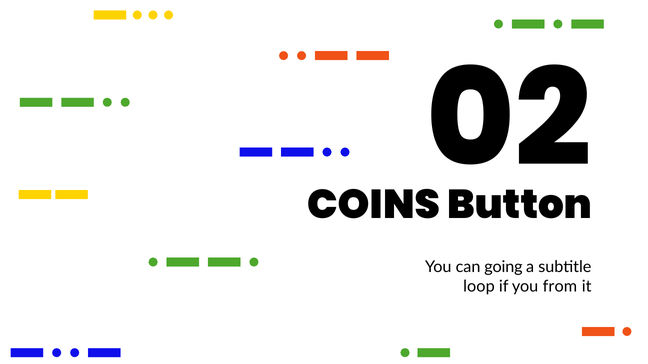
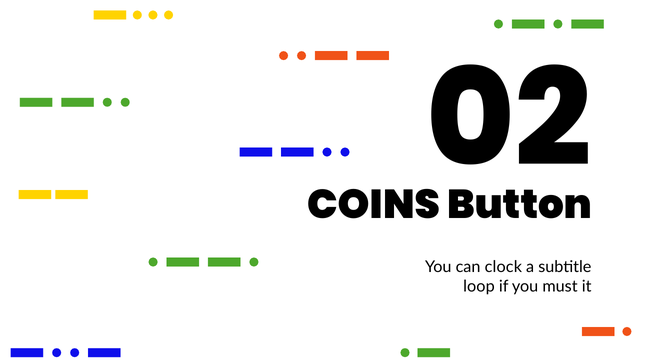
going: going -> clock
from: from -> must
